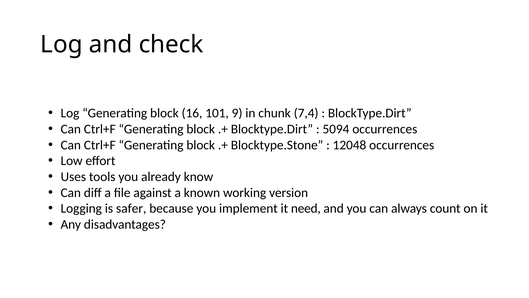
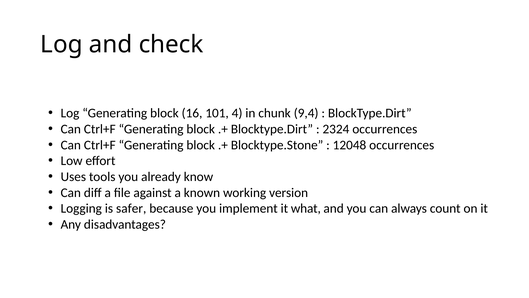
9: 9 -> 4
7,4: 7,4 -> 9,4
5094: 5094 -> 2324
need: need -> what
